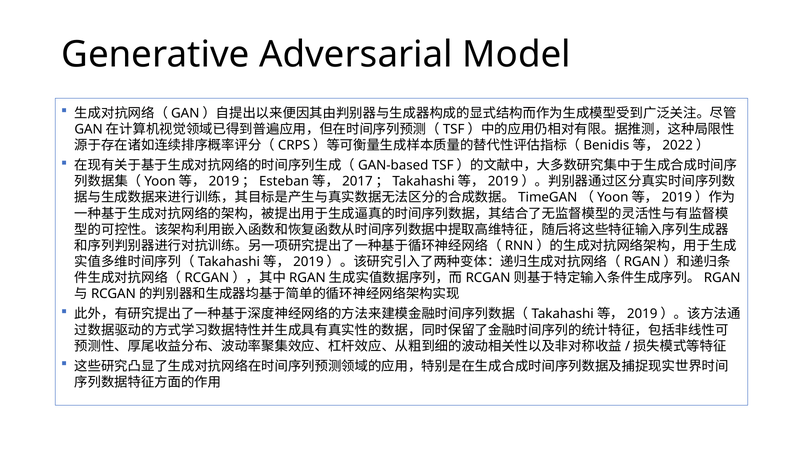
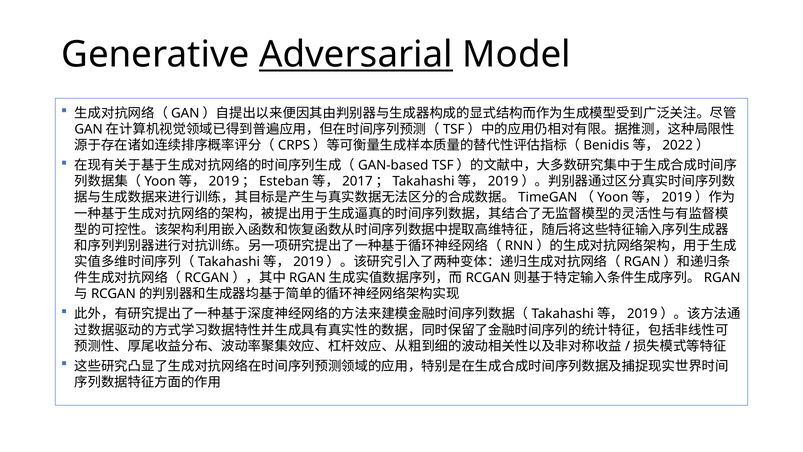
Adversarial underline: none -> present
